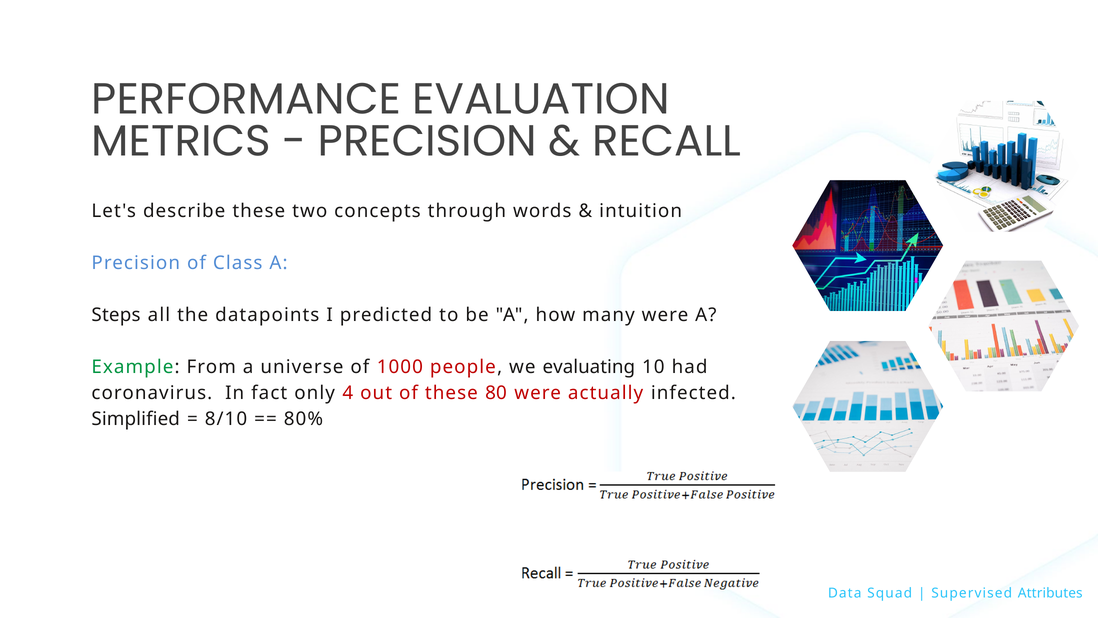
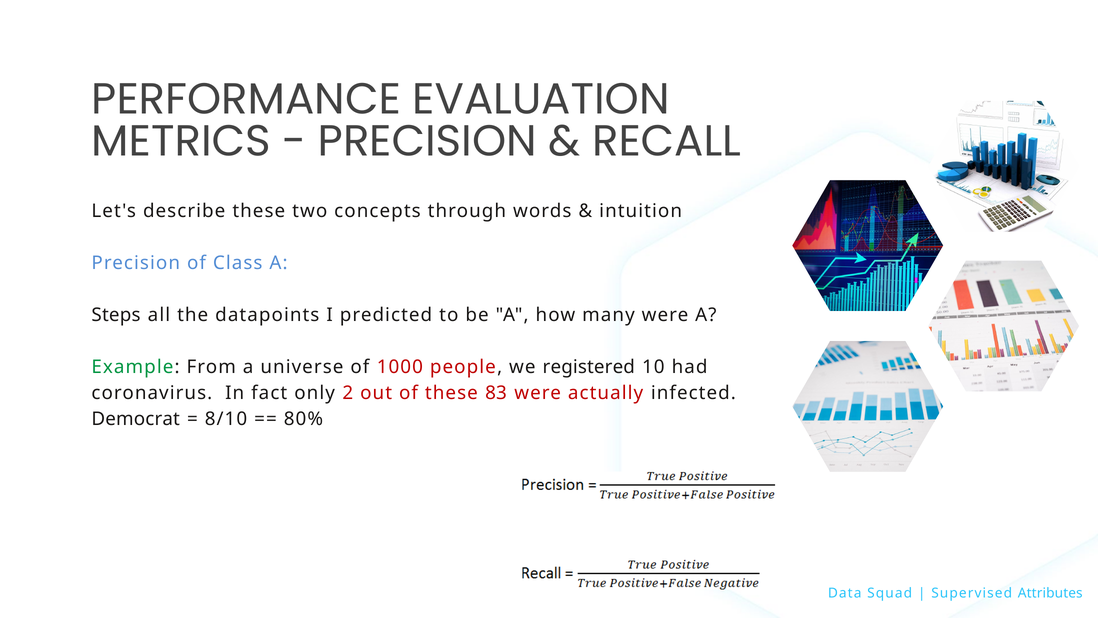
evaluating: evaluating -> registered
4: 4 -> 2
80: 80 -> 83
Simplified: Simplified -> Democrat
